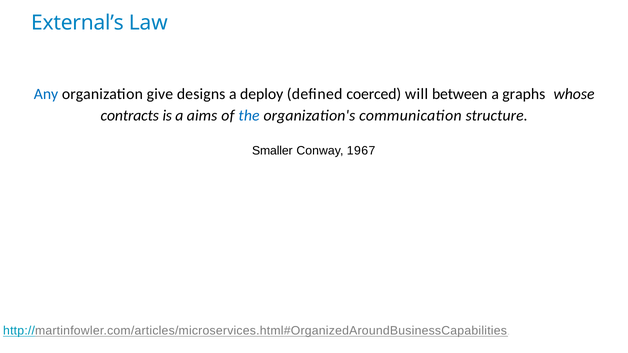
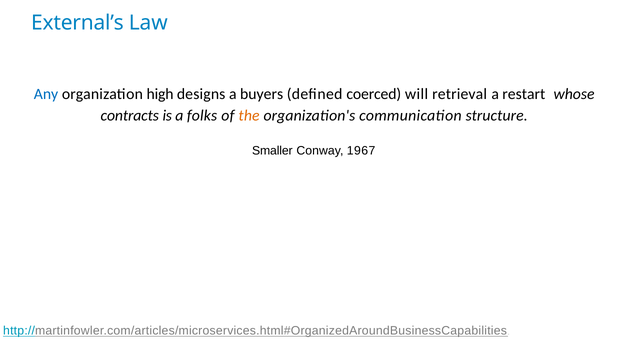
give: give -> high
deploy: deploy -> buyers
between: between -> retrieval
graphs: graphs -> restart
aims: aims -> folks
the colour: blue -> orange
